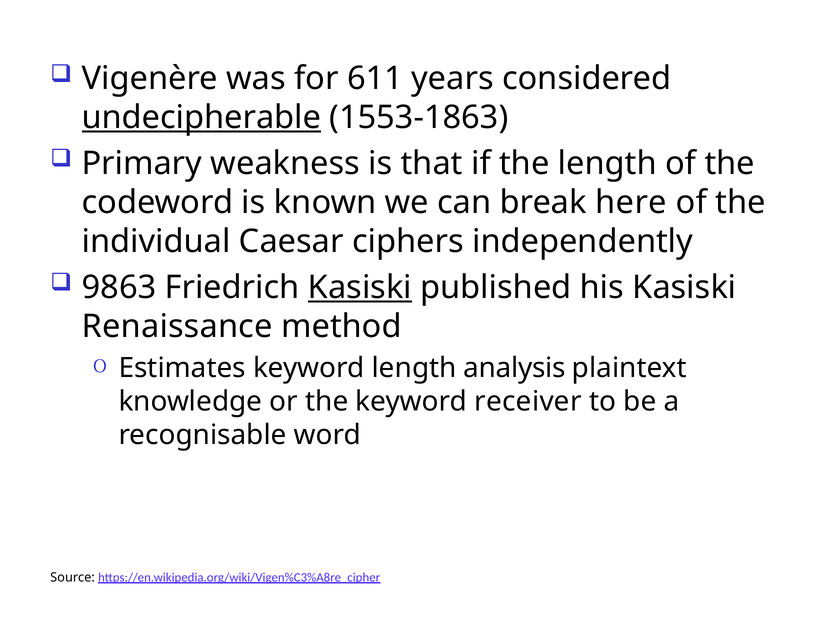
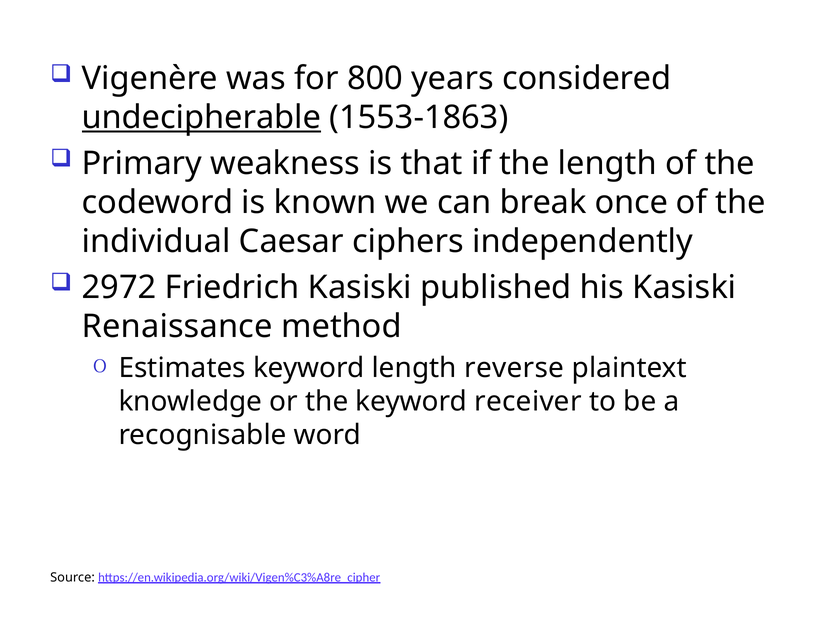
611: 611 -> 800
here: here -> once
9863: 9863 -> 2972
Kasiski at (360, 287) underline: present -> none
analysis: analysis -> reverse
